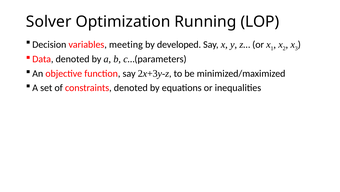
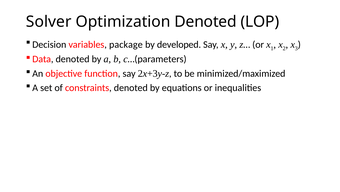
Optimization Running: Running -> Denoted
meeting: meeting -> package
